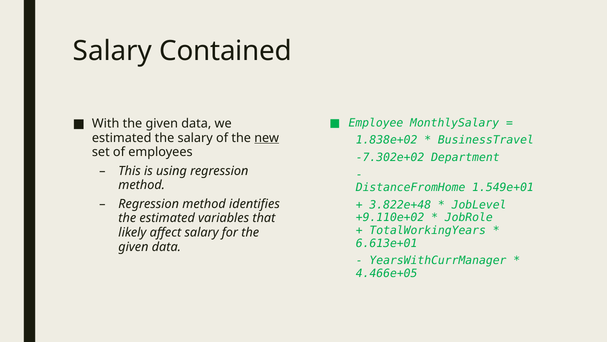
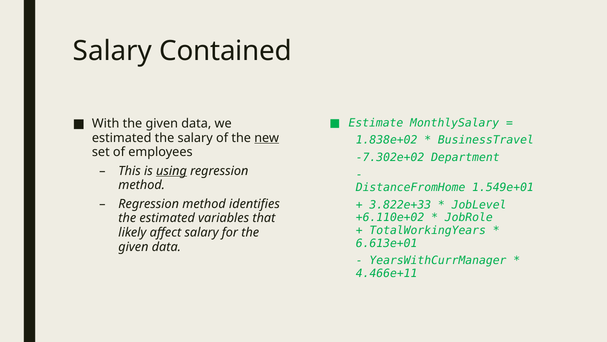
Employee: Employee -> Estimate
using underline: none -> present
3.822e+48: 3.822e+48 -> 3.822e+33
+9.110e+02: +9.110e+02 -> +6.110e+02
4.466e+05: 4.466e+05 -> 4.466e+11
